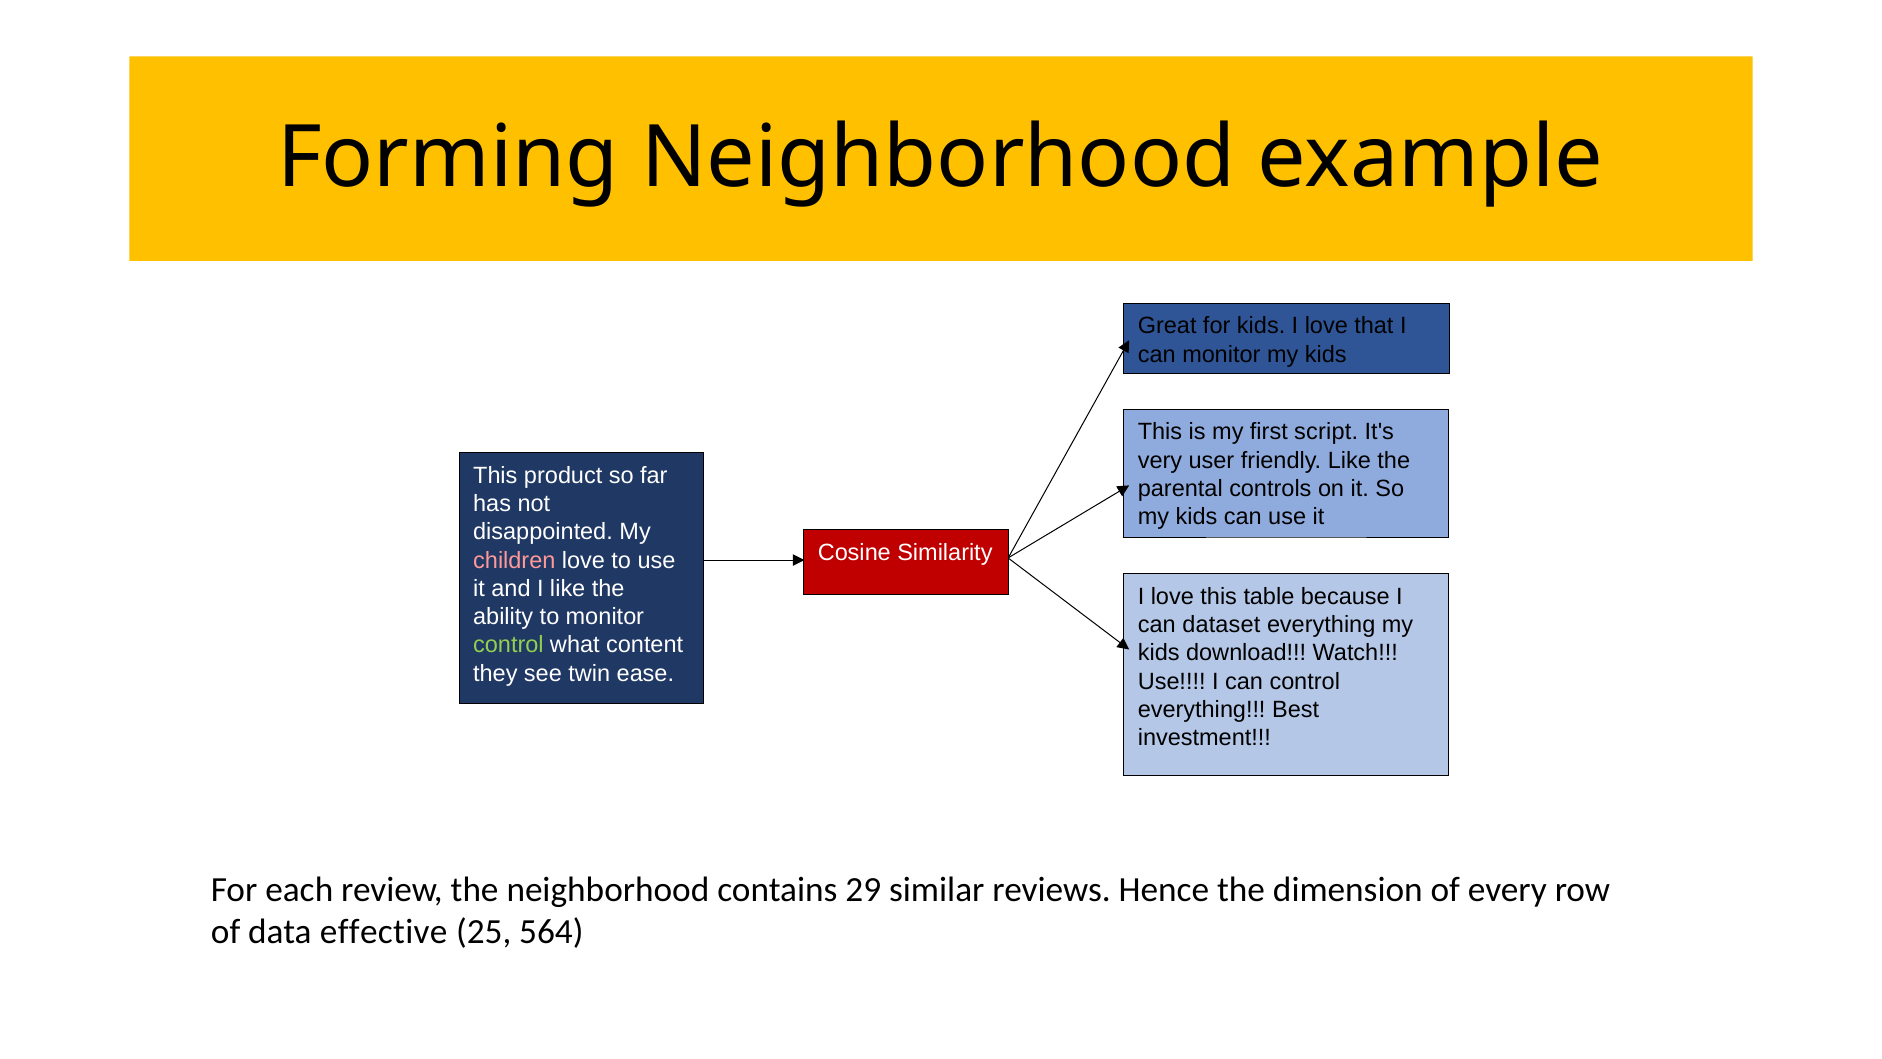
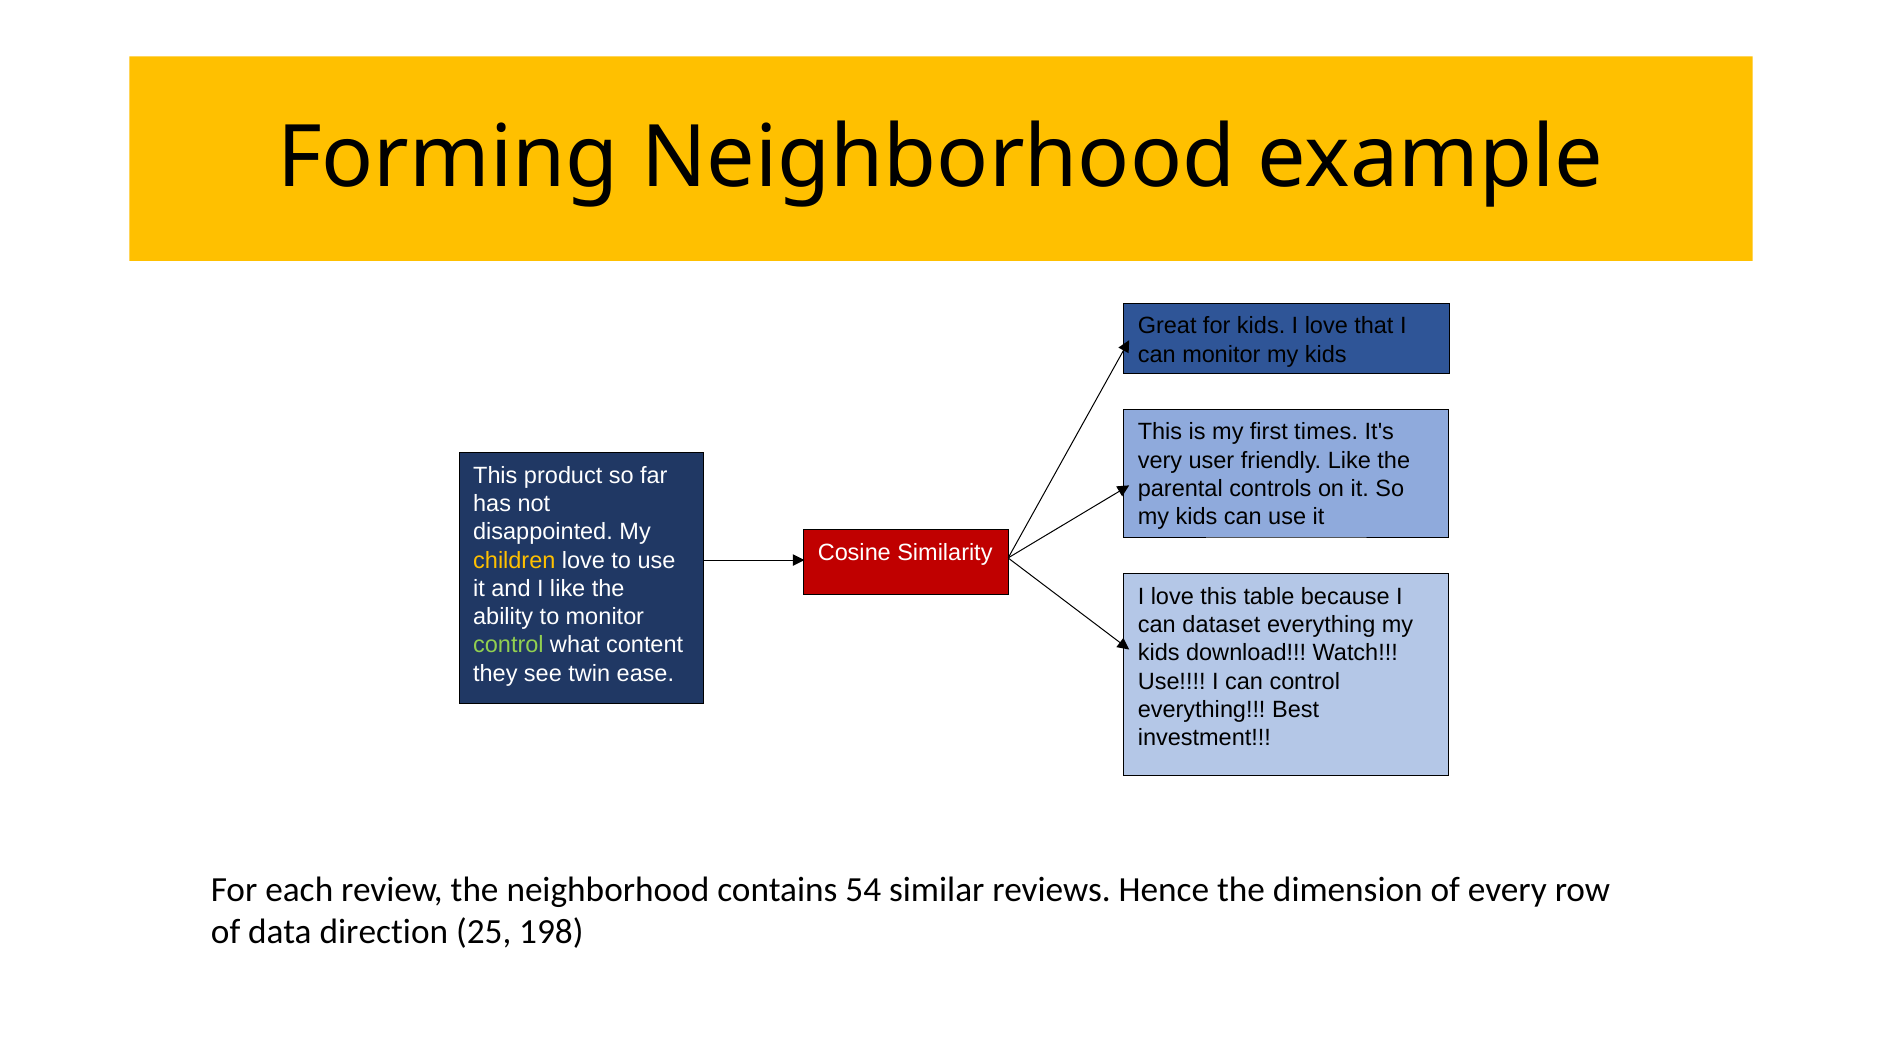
script: script -> times
children colour: pink -> yellow
29: 29 -> 54
effective: effective -> direction
564: 564 -> 198
